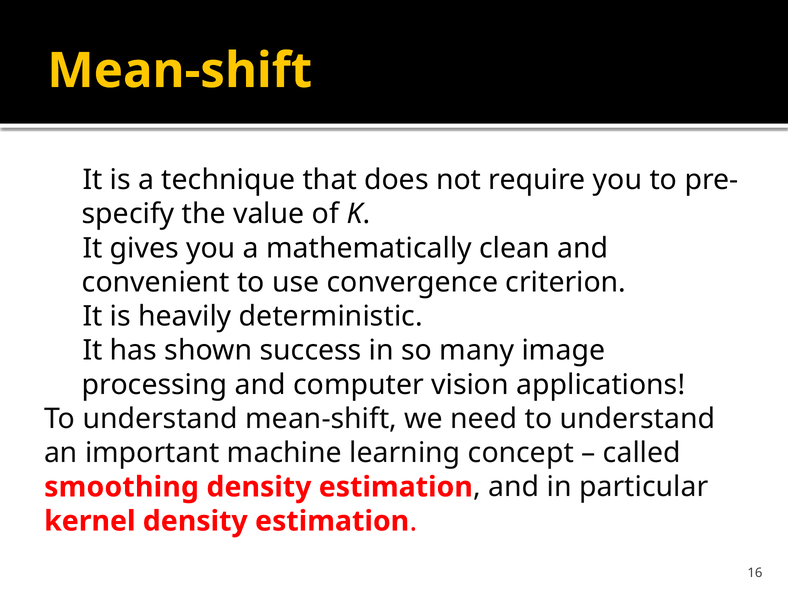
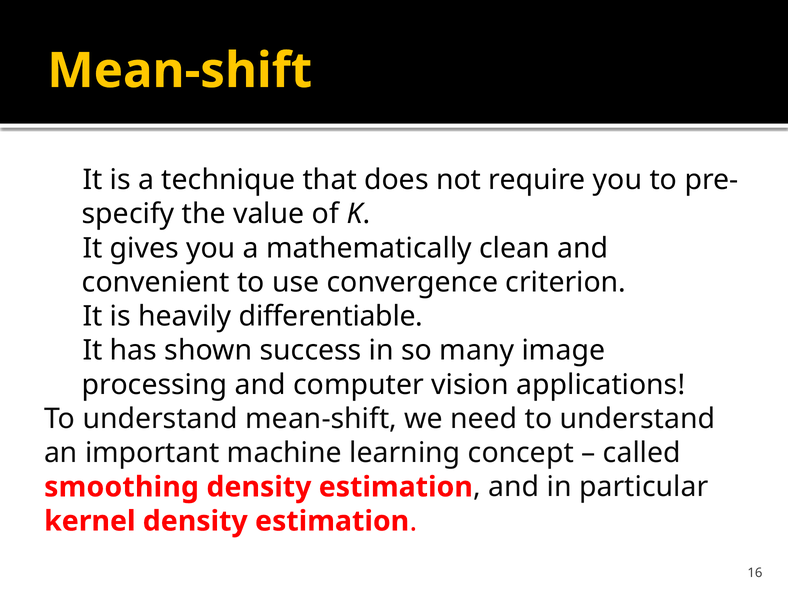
deterministic: deterministic -> differentiable
